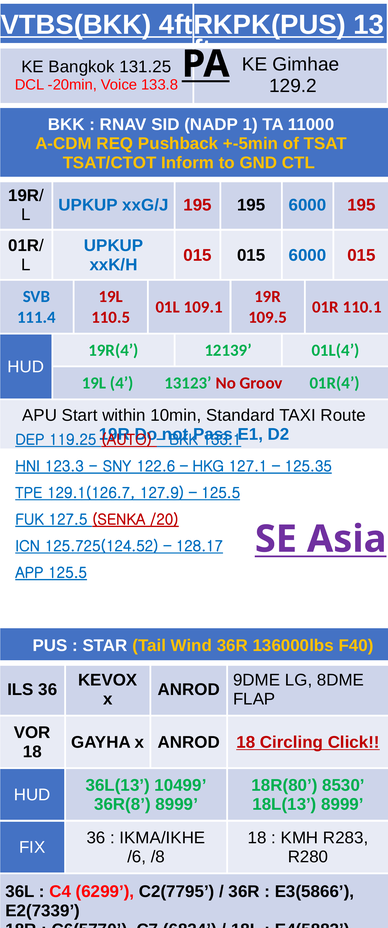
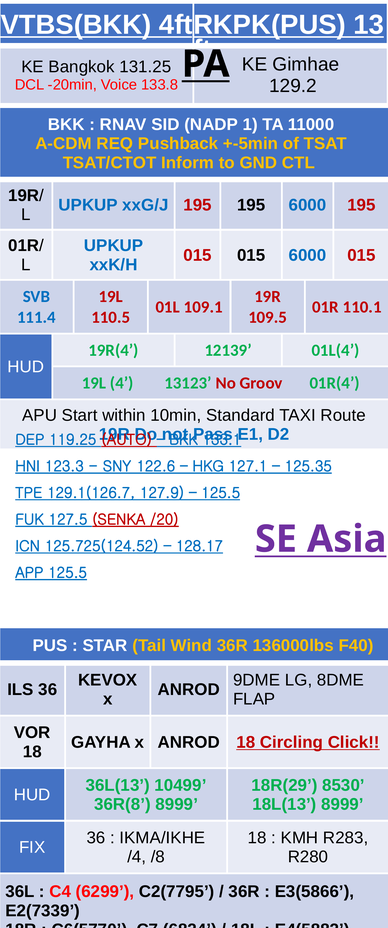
18R(80: 18R(80 -> 18R(29
/6: /6 -> /4
